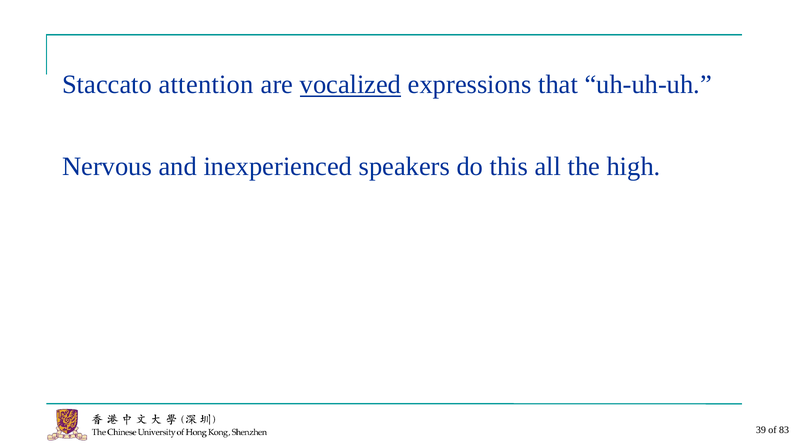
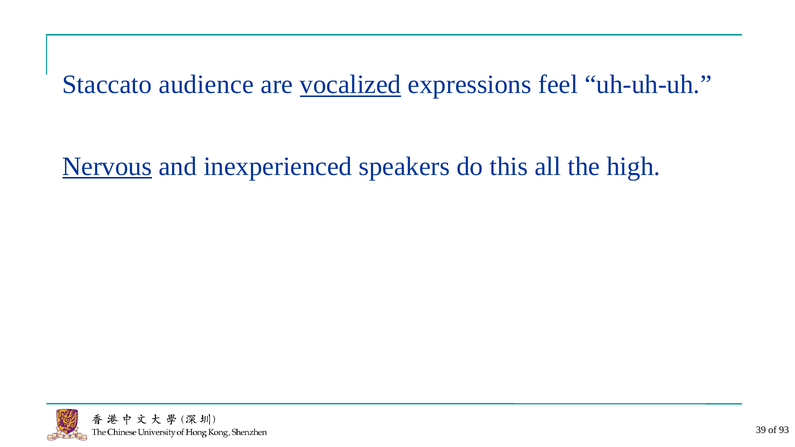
attention: attention -> audience
that: that -> feel
Nervous underline: none -> present
83: 83 -> 93
